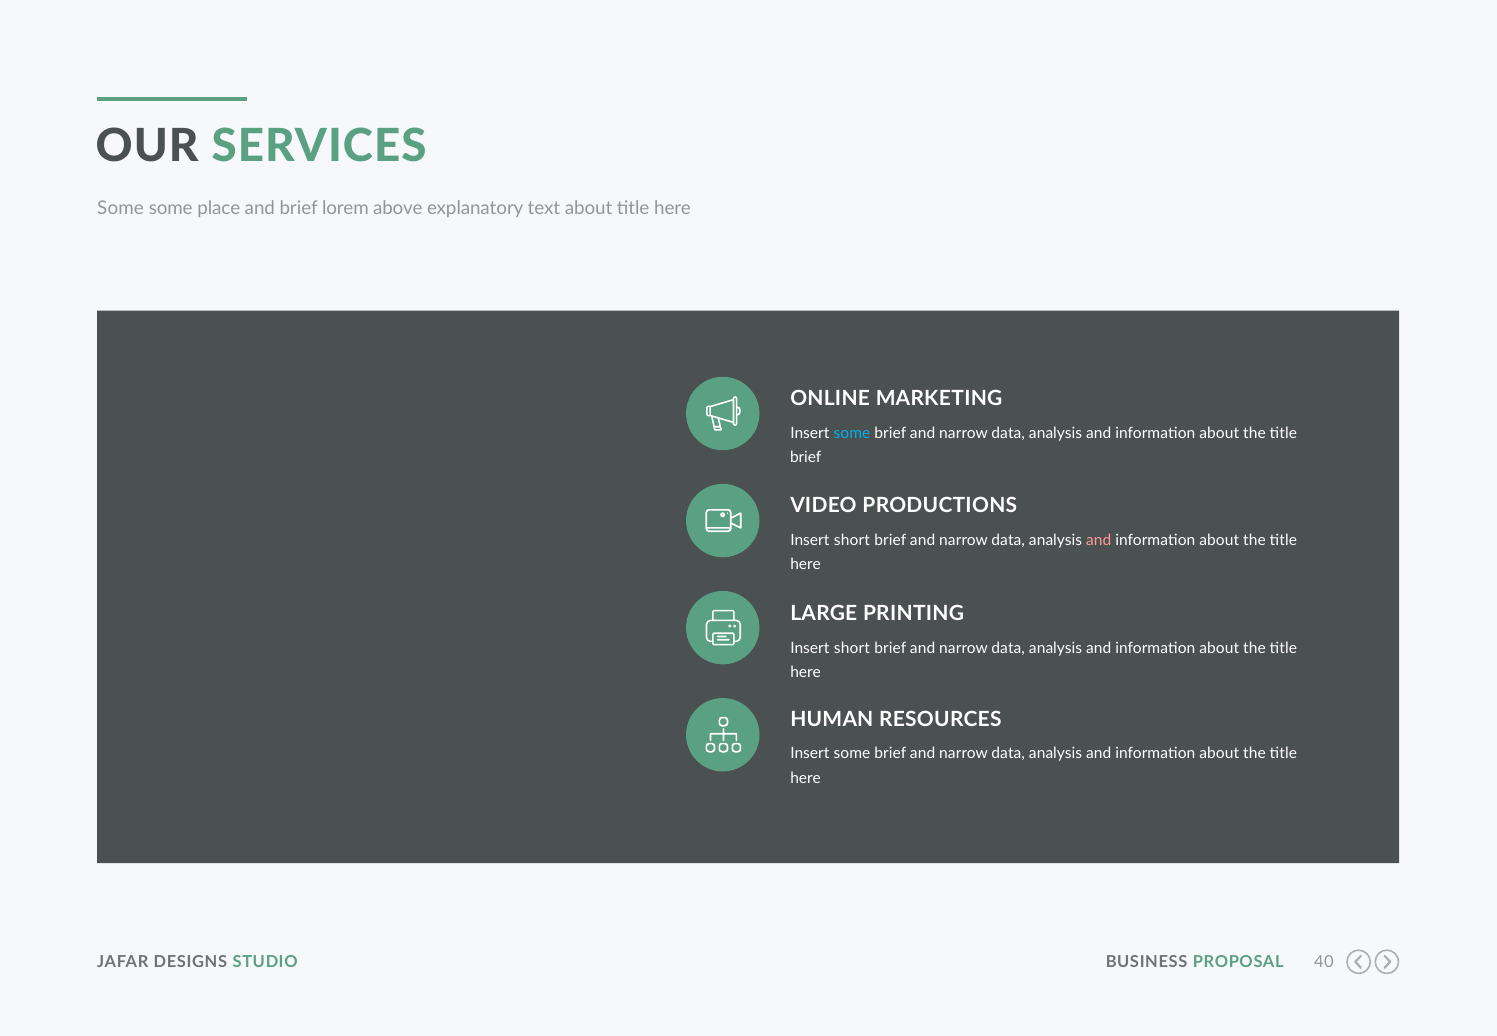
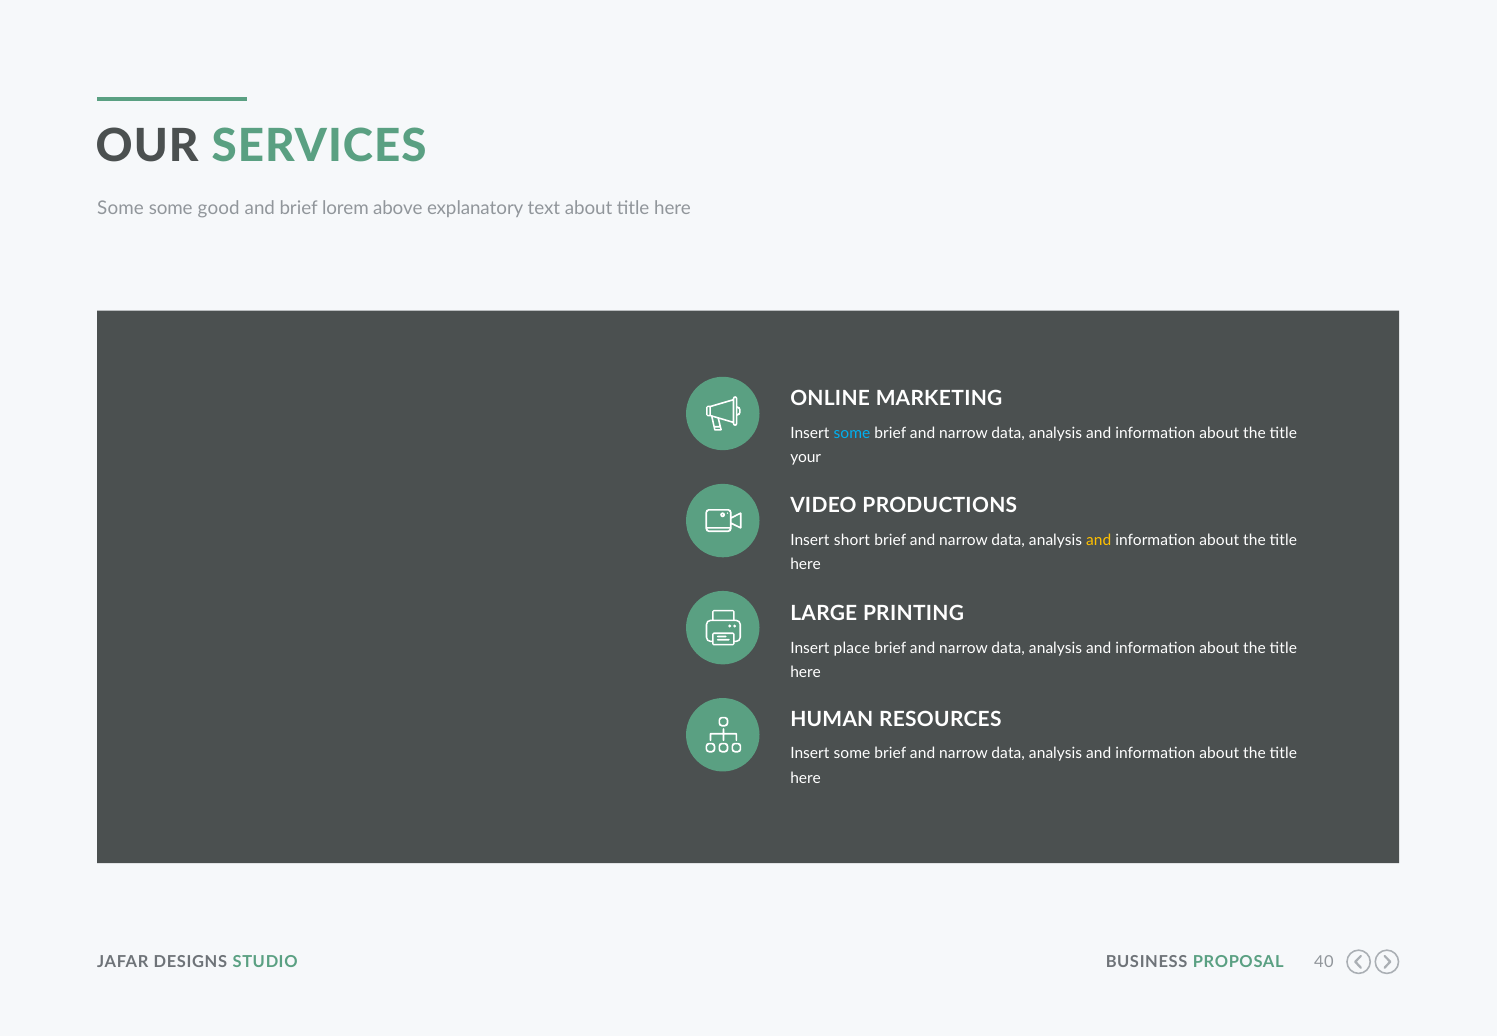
place: place -> good
brief at (806, 458): brief -> your
and at (1099, 541) colour: pink -> yellow
short at (852, 648): short -> place
